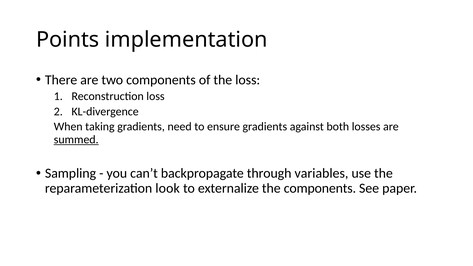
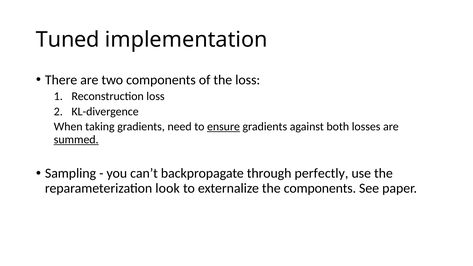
Points: Points -> Tuned
ensure underline: none -> present
variables: variables -> perfectly
